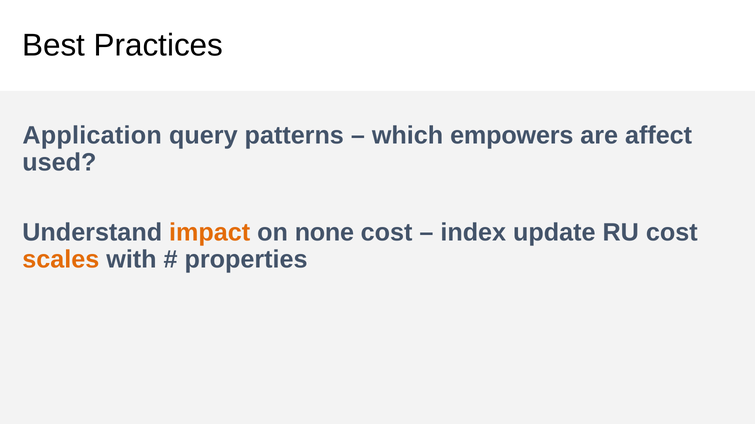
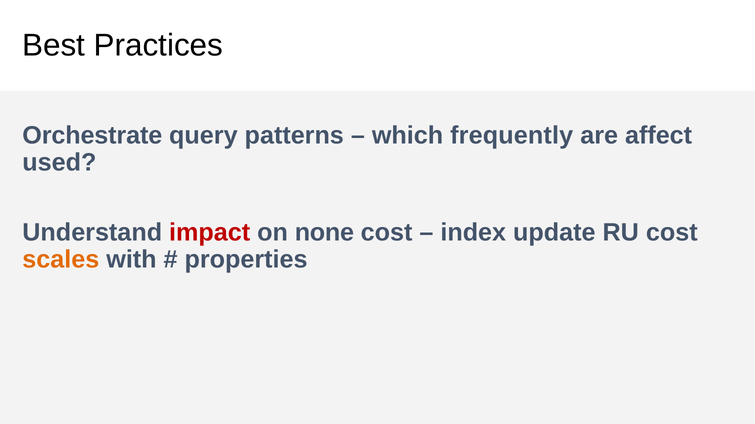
Application: Application -> Orchestrate
empowers: empowers -> frequently
impact colour: orange -> red
